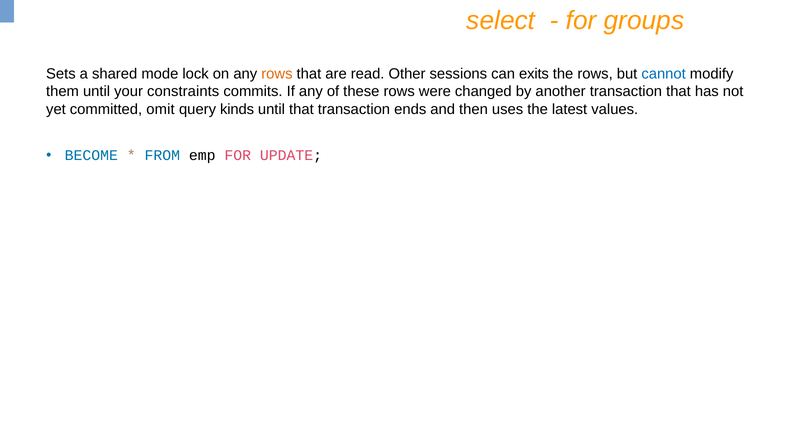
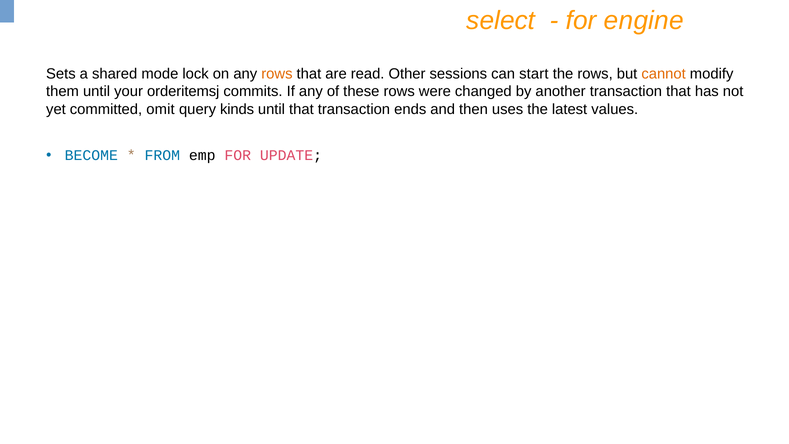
groups: groups -> engine
exits: exits -> start
cannot colour: blue -> orange
constraints: constraints -> orderitemsj
